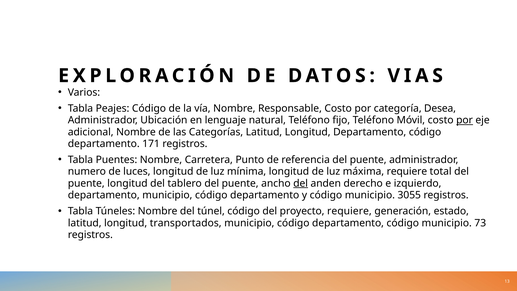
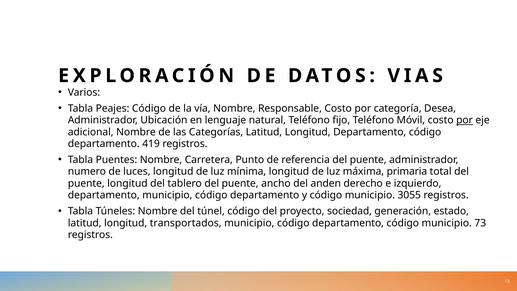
171: 171 -> 419
máxima requiere: requiere -> primaria
del at (301, 183) underline: present -> none
proyecto requiere: requiere -> sociedad
